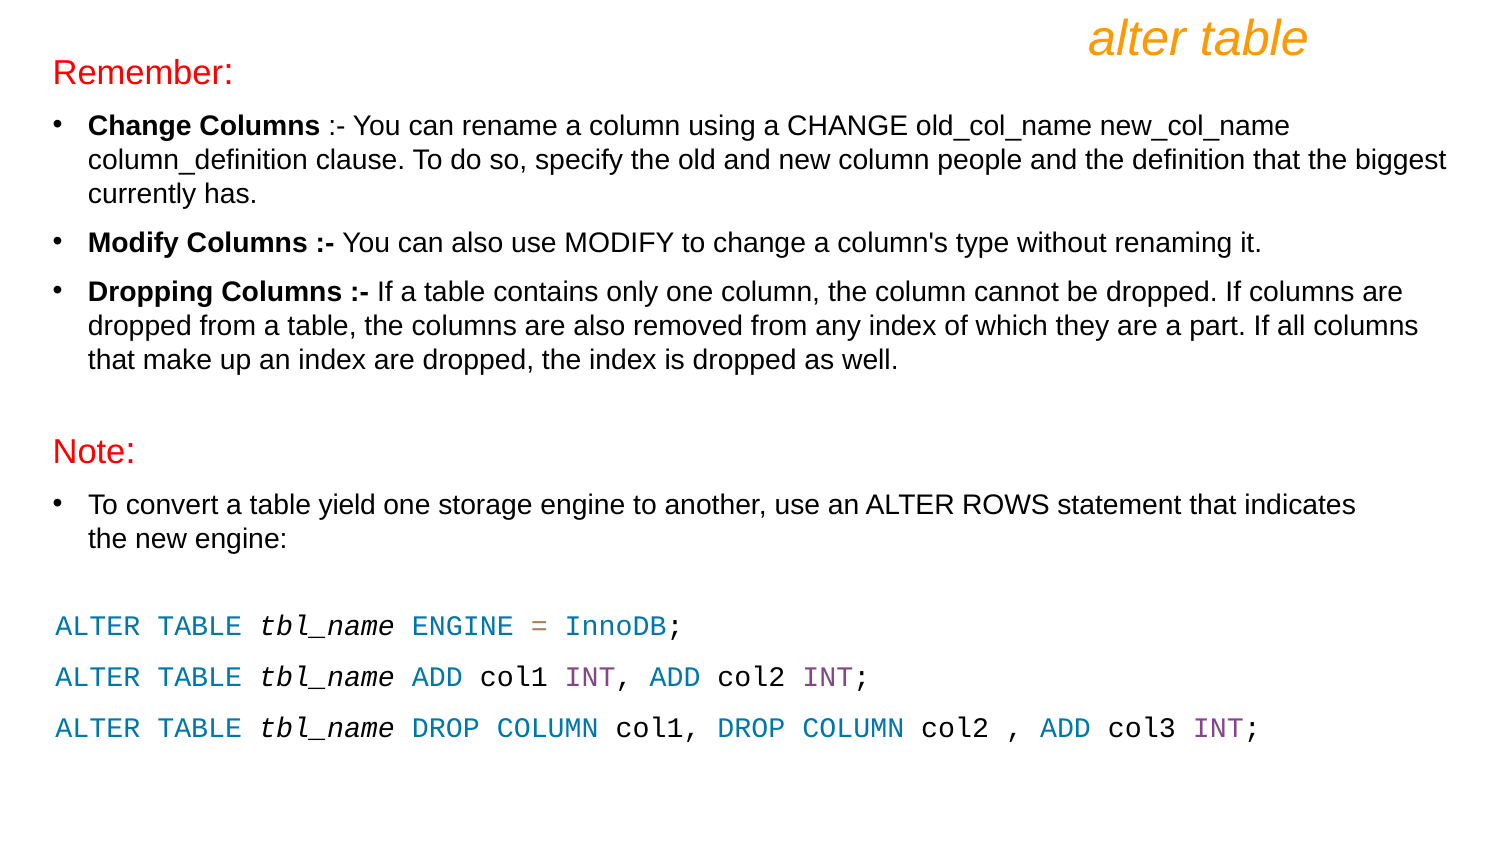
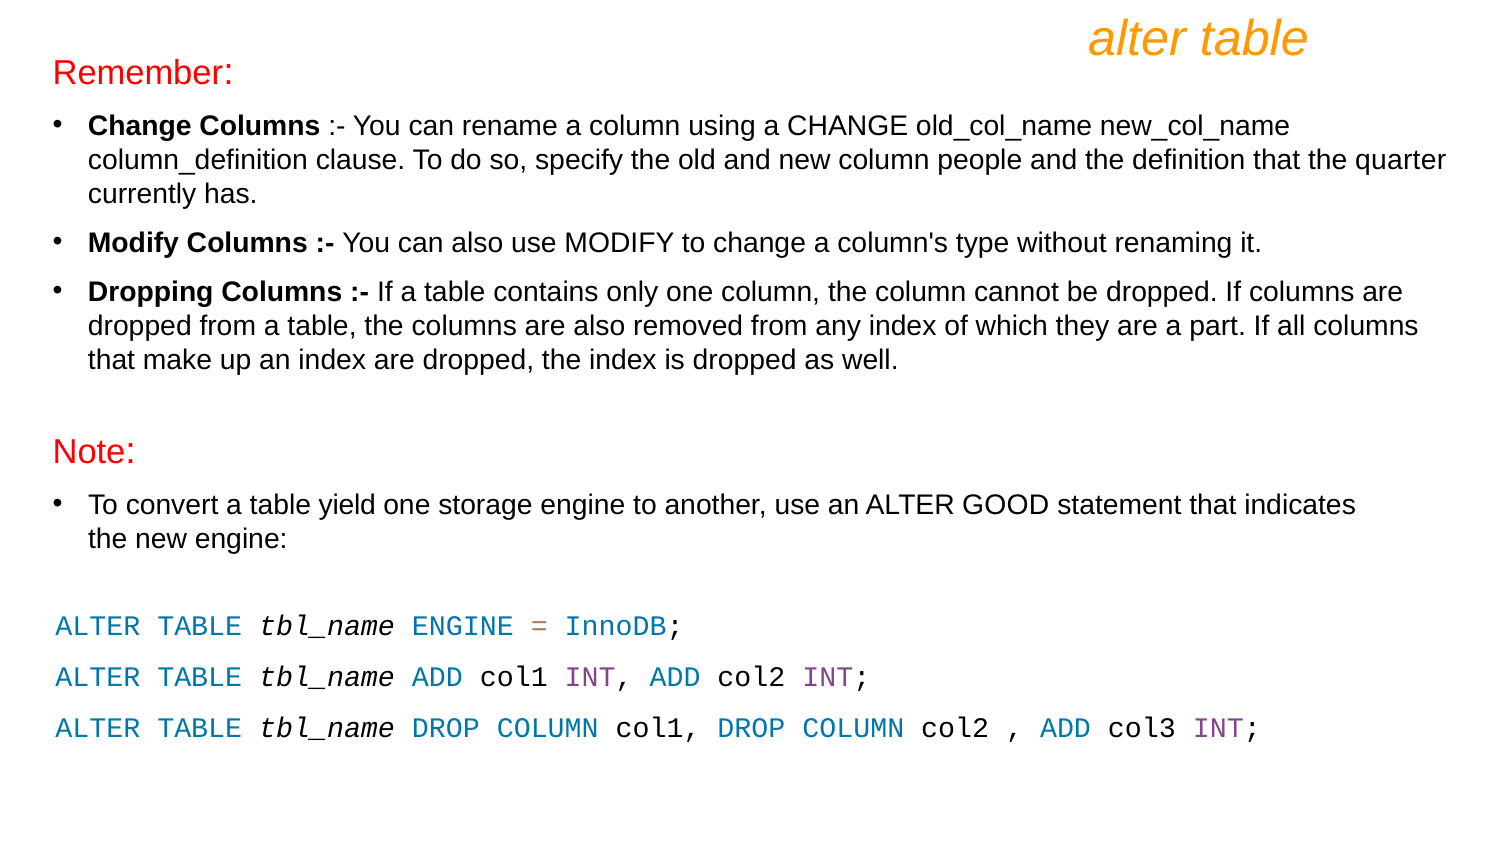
biggest: biggest -> quarter
ROWS: ROWS -> GOOD
